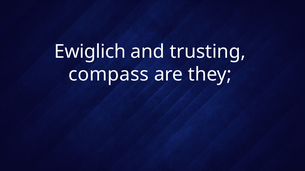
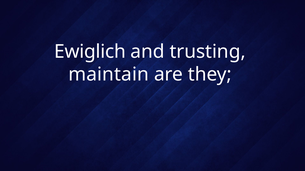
compass: compass -> maintain
